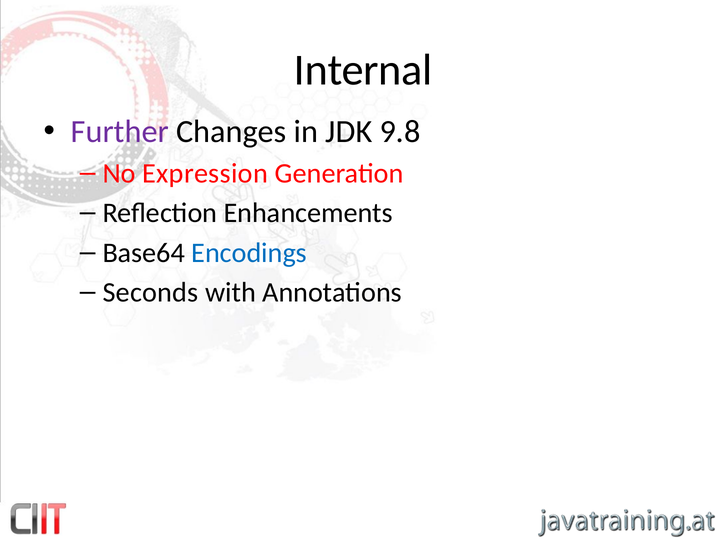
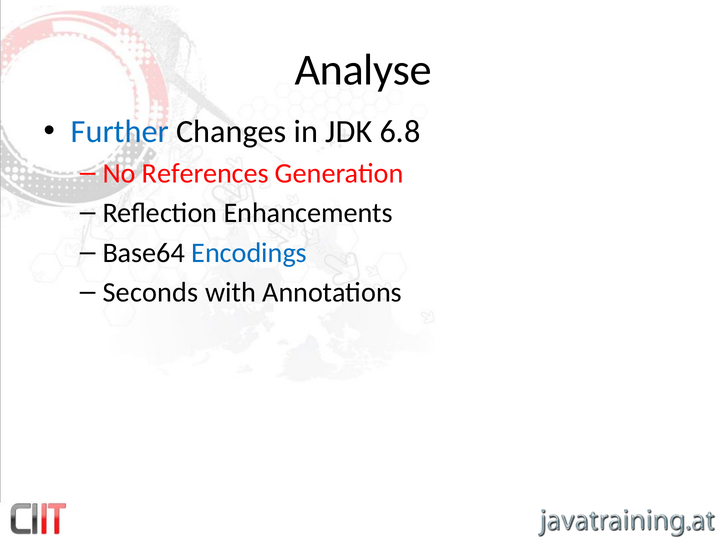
Internal: Internal -> Analyse
Further colour: purple -> blue
9.8: 9.8 -> 6.8
Expression: Expression -> References
